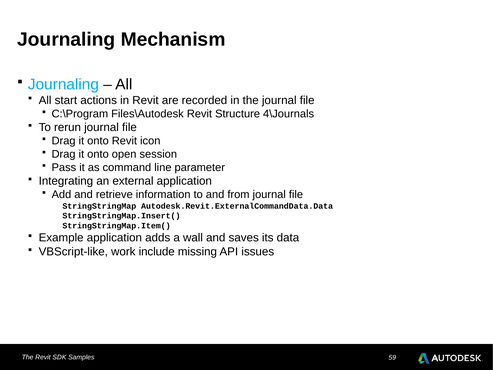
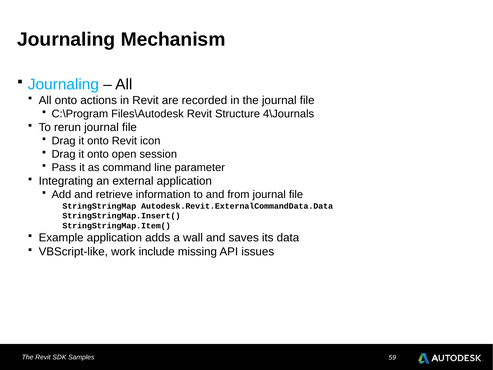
All start: start -> onto
